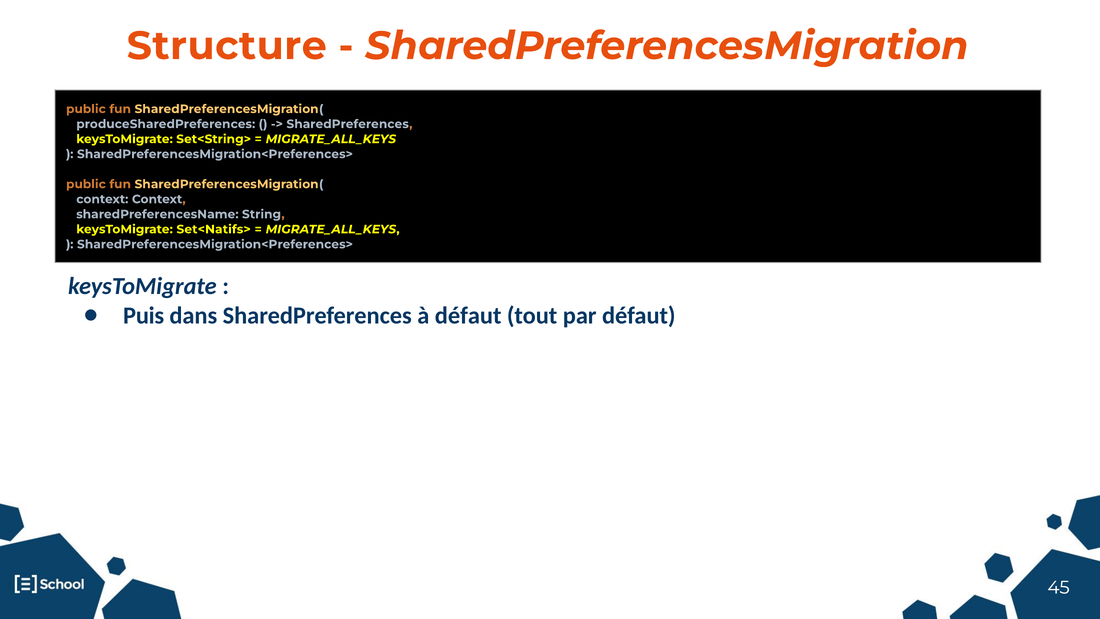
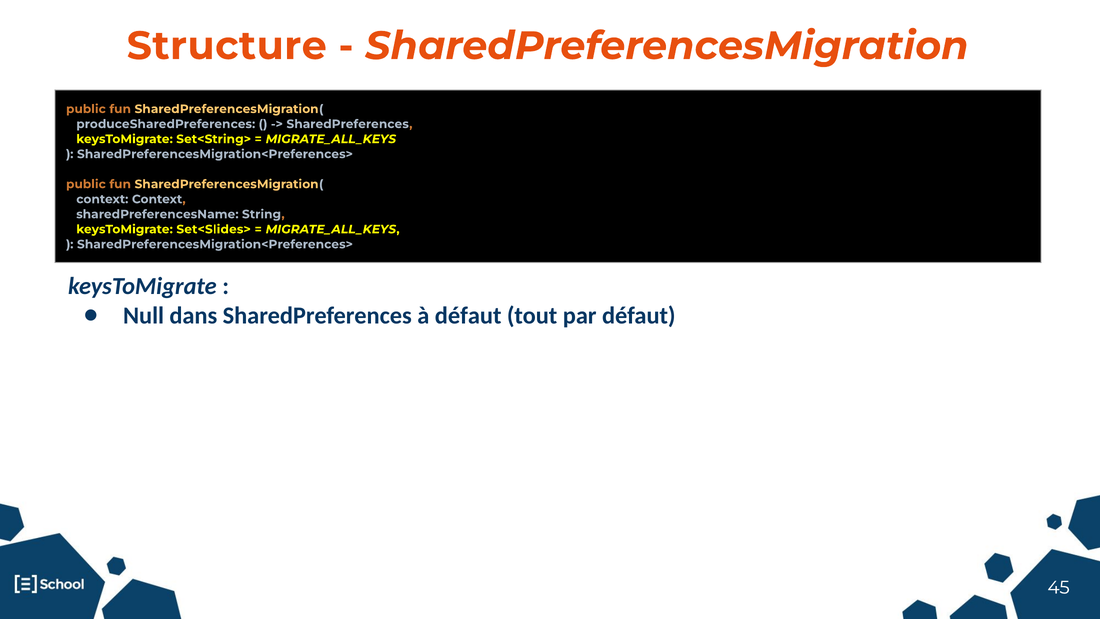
Set<Natifs>: Set<Natifs> -> Set<Slides>
Puis: Puis -> Null
